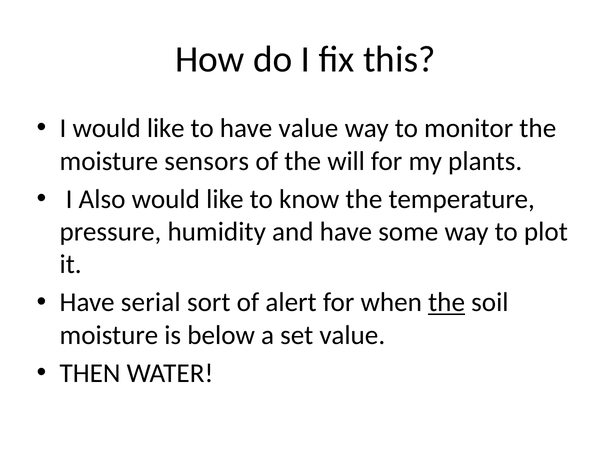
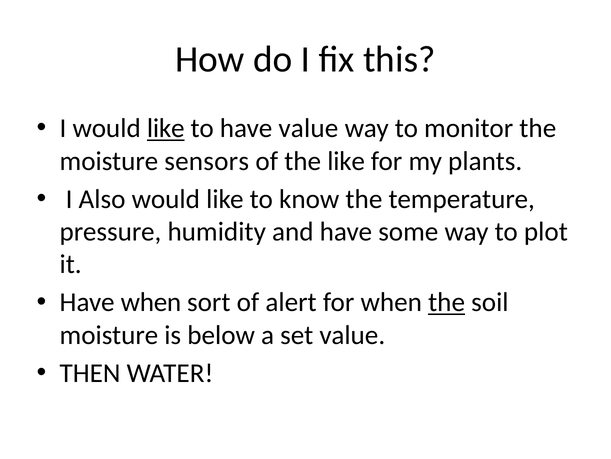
like at (166, 128) underline: none -> present
the will: will -> like
Have serial: serial -> when
